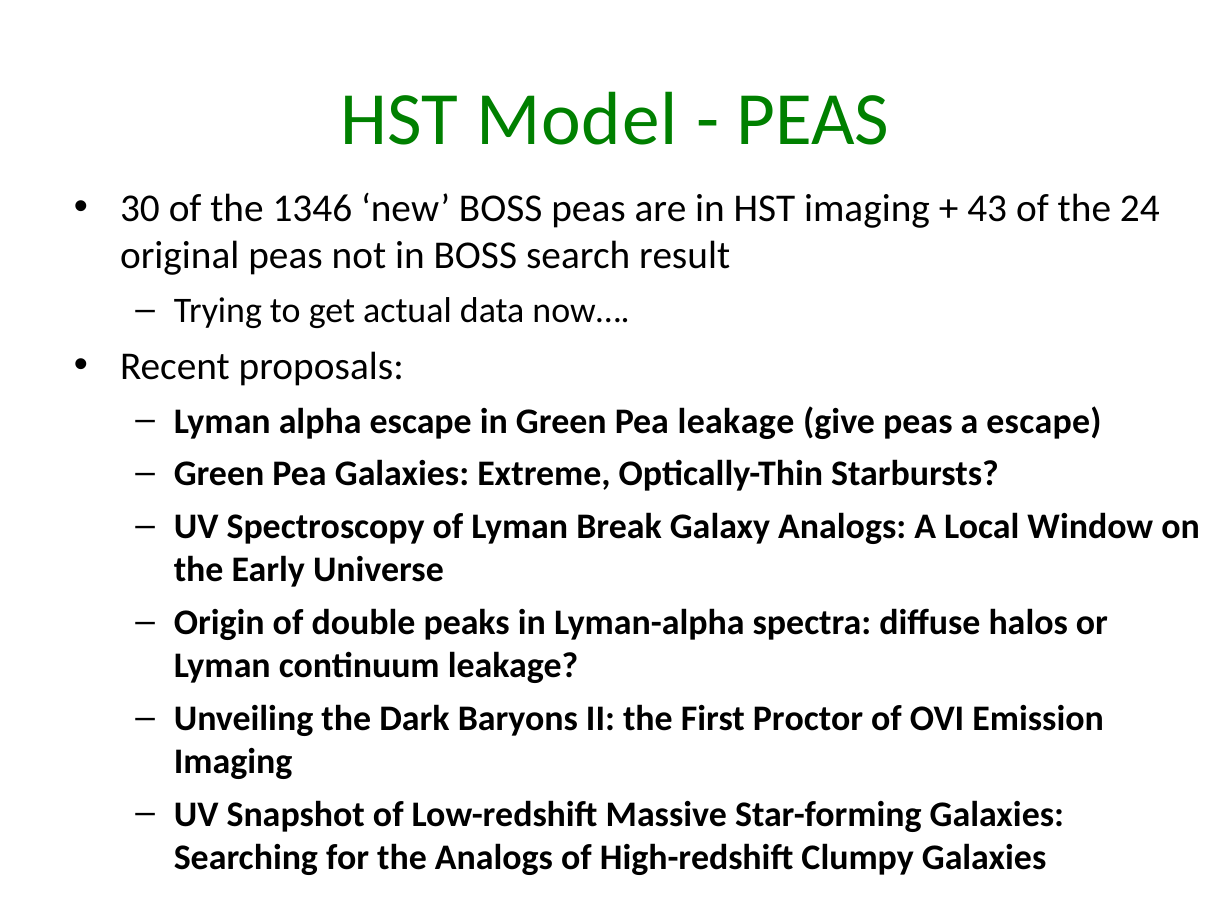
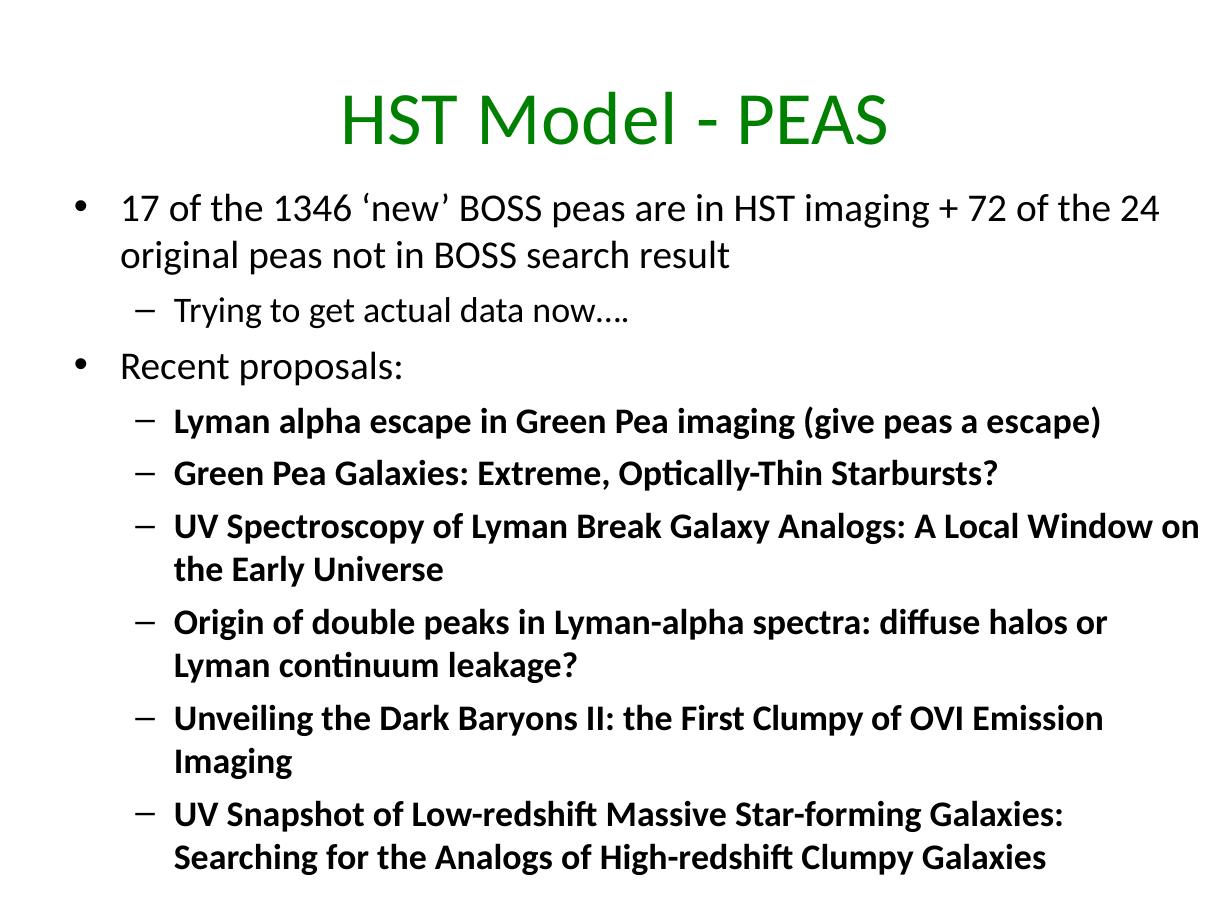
30: 30 -> 17
43: 43 -> 72
Pea leakage: leakage -> imaging
First Proctor: Proctor -> Clumpy
